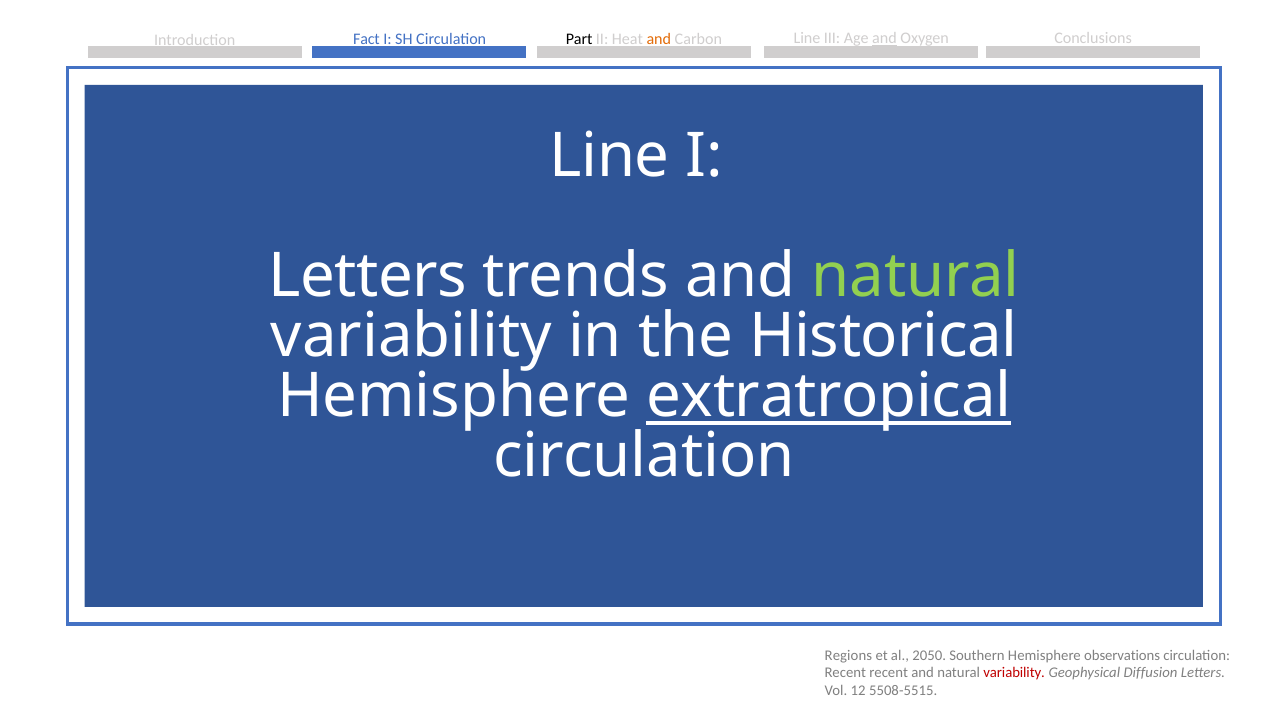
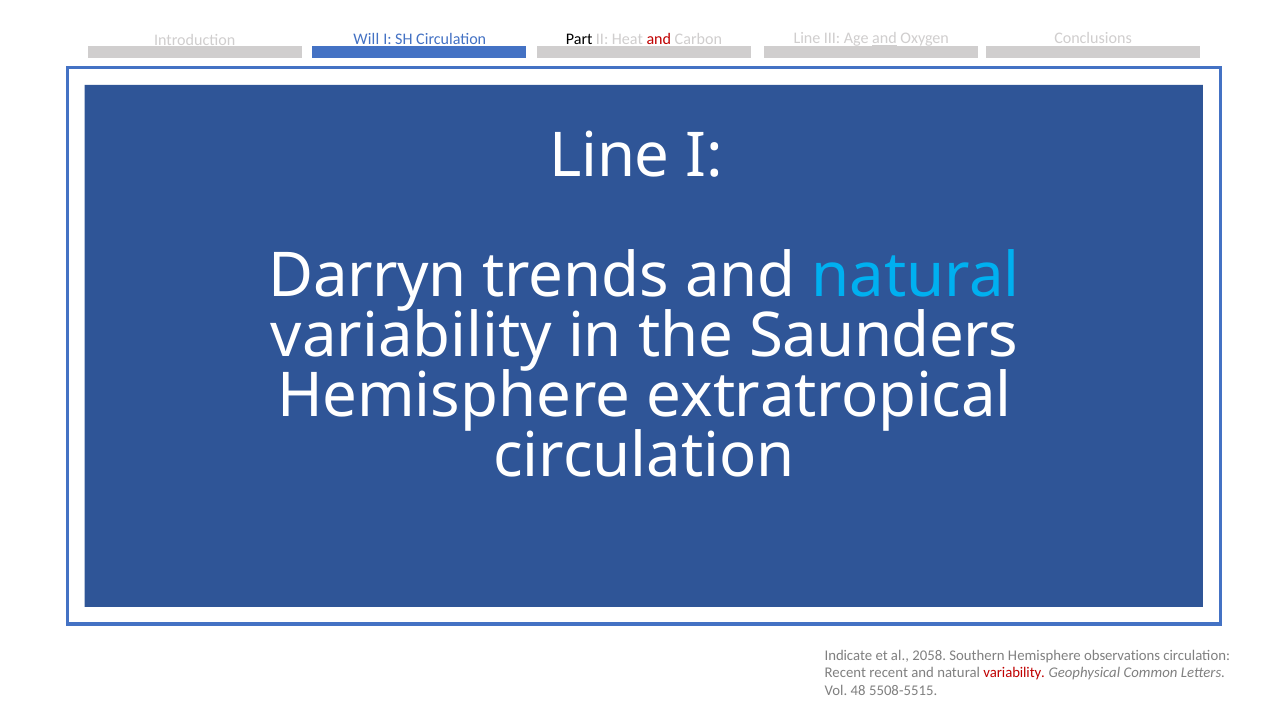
Fact: Fact -> Will
and at (659, 39) colour: orange -> red
Letters at (368, 276): Letters -> Darryn
natural at (916, 276) colour: light green -> light blue
Historical: Historical -> Saunders
extratropical underline: present -> none
Regions: Regions -> Indicate
2050: 2050 -> 2058
Diffusion: Diffusion -> Common
12: 12 -> 48
